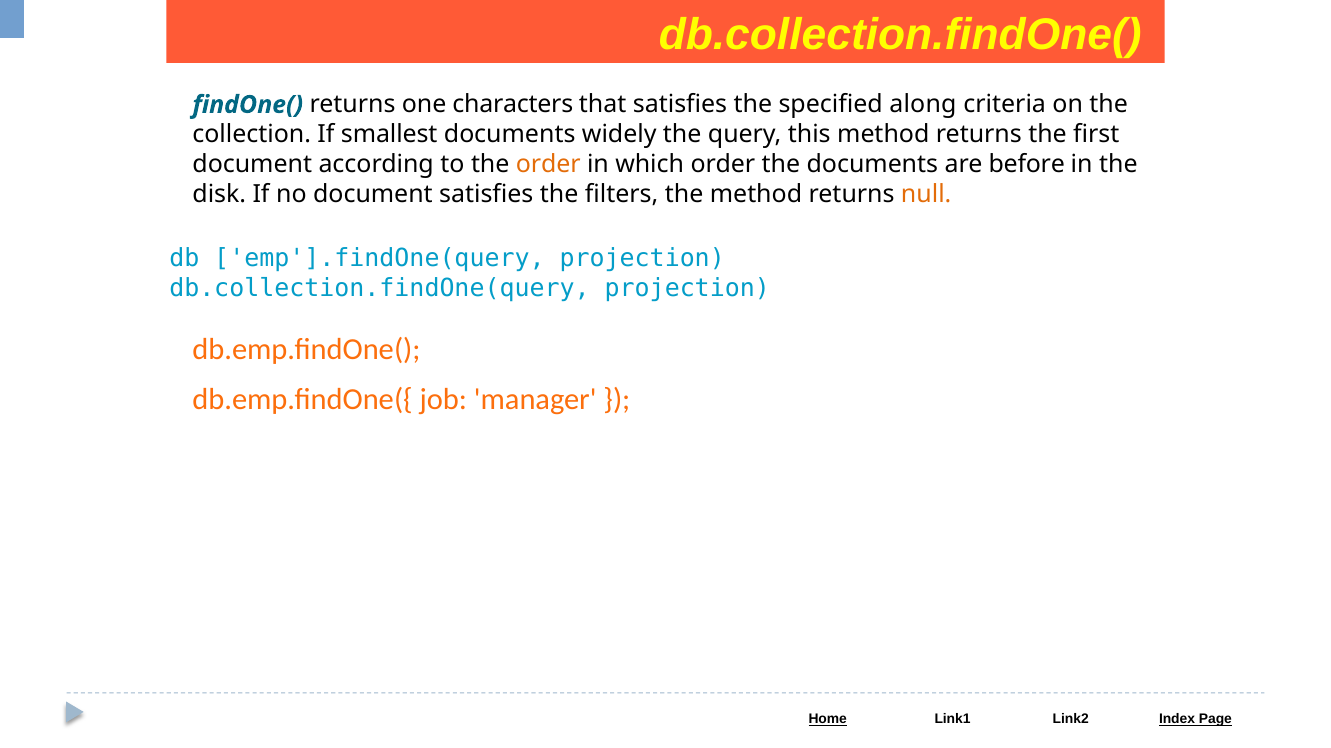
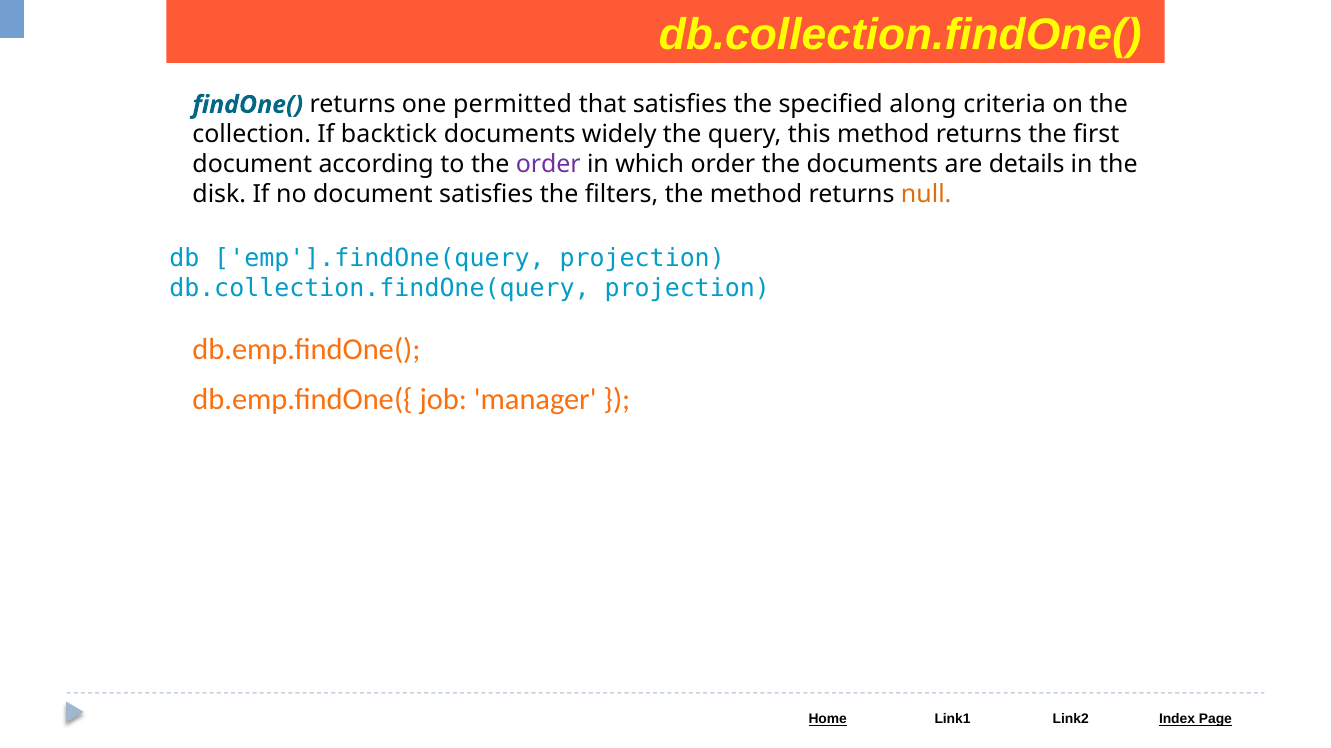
characters: characters -> permitted
smallest: smallest -> backtick
order at (548, 165) colour: orange -> purple
before: before -> details
